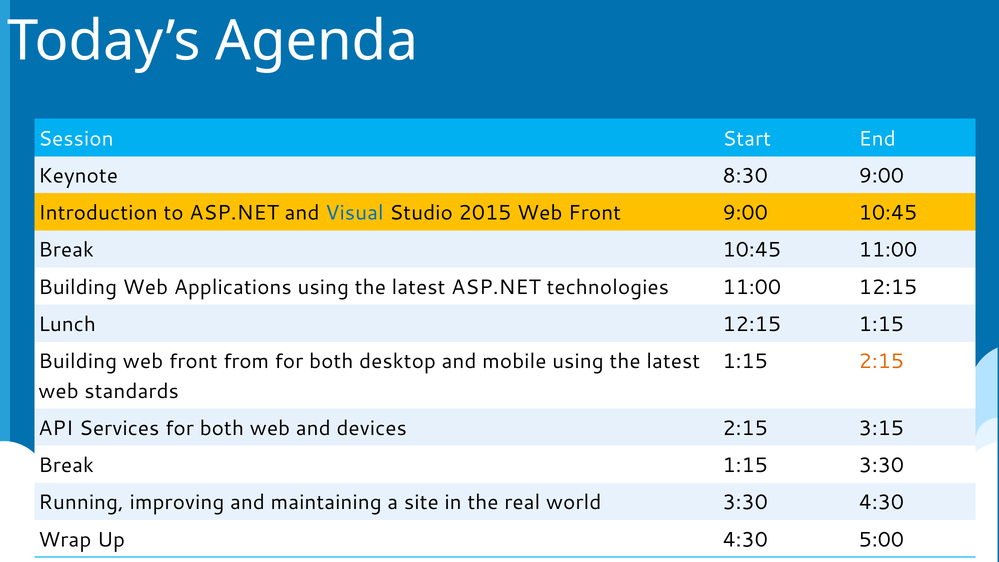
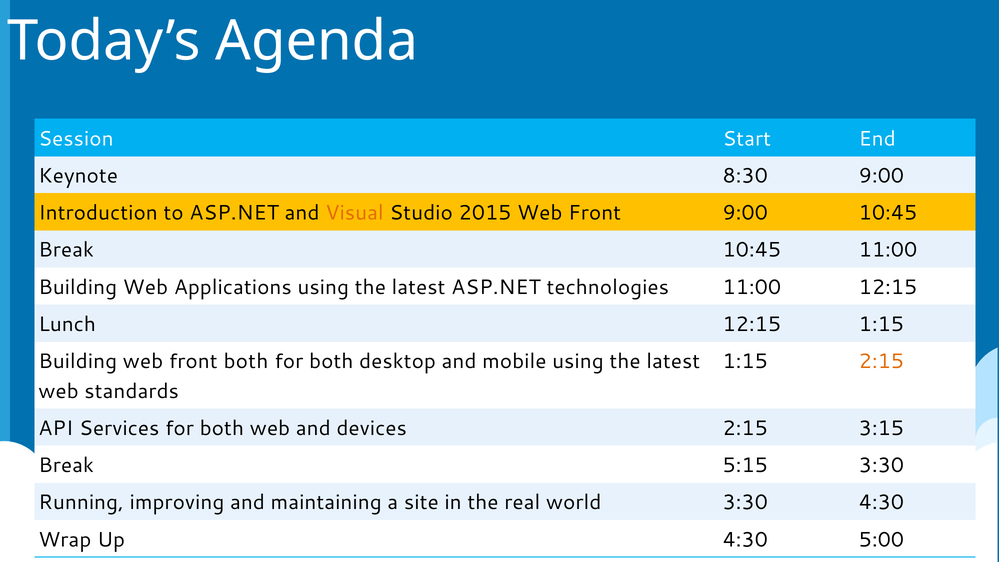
Visual colour: blue -> orange
front from: from -> both
Break 1:15: 1:15 -> 5:15
